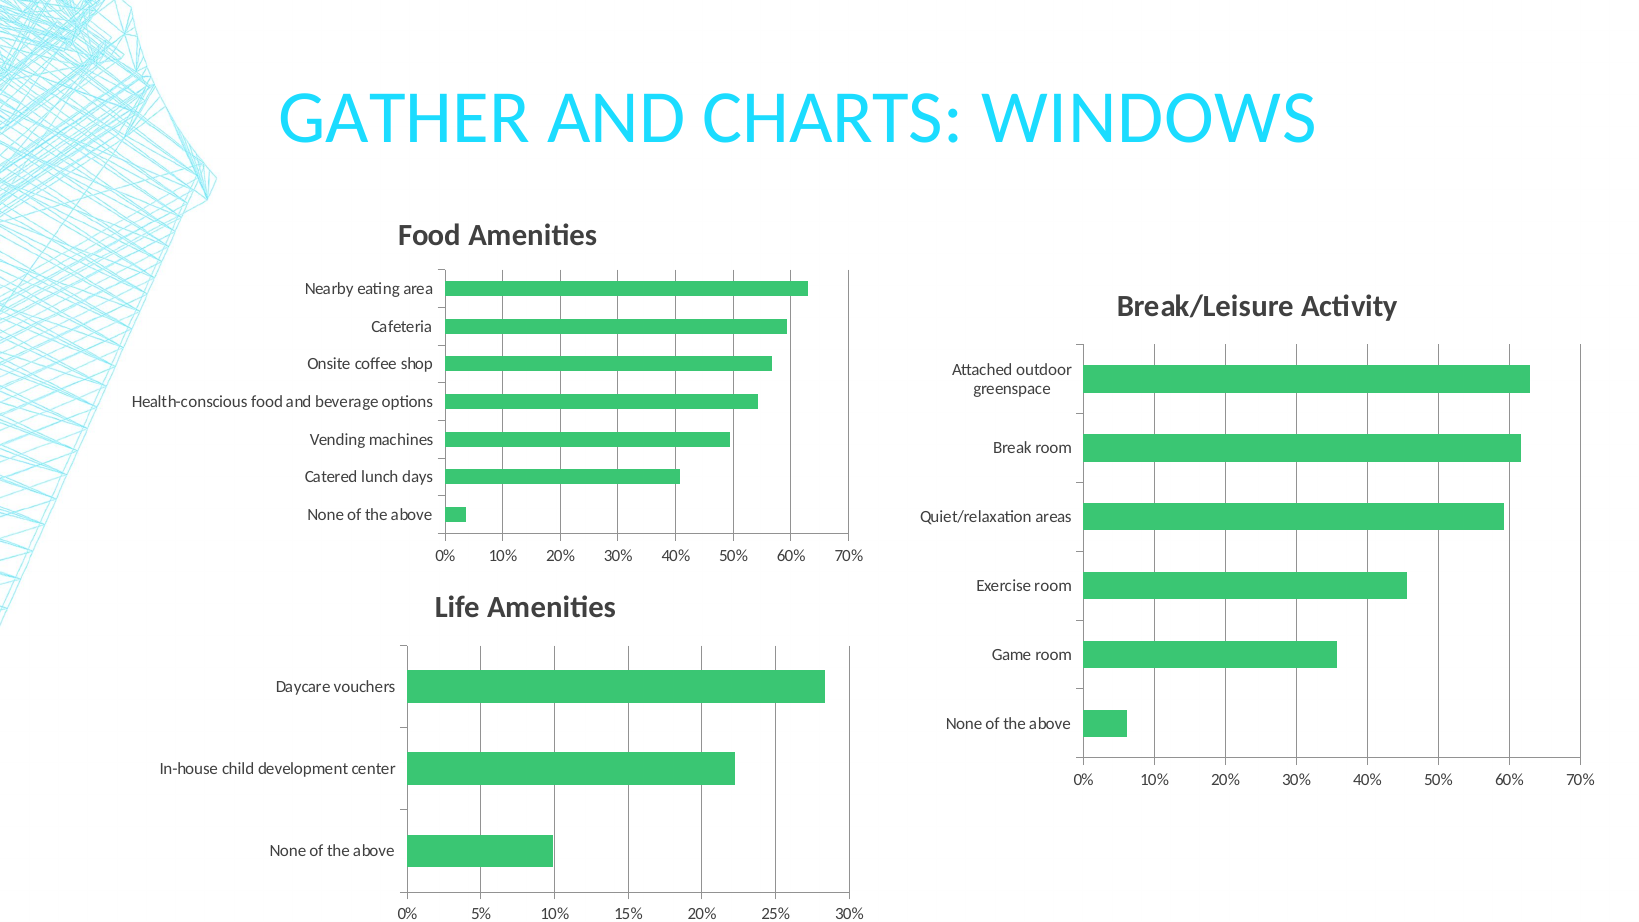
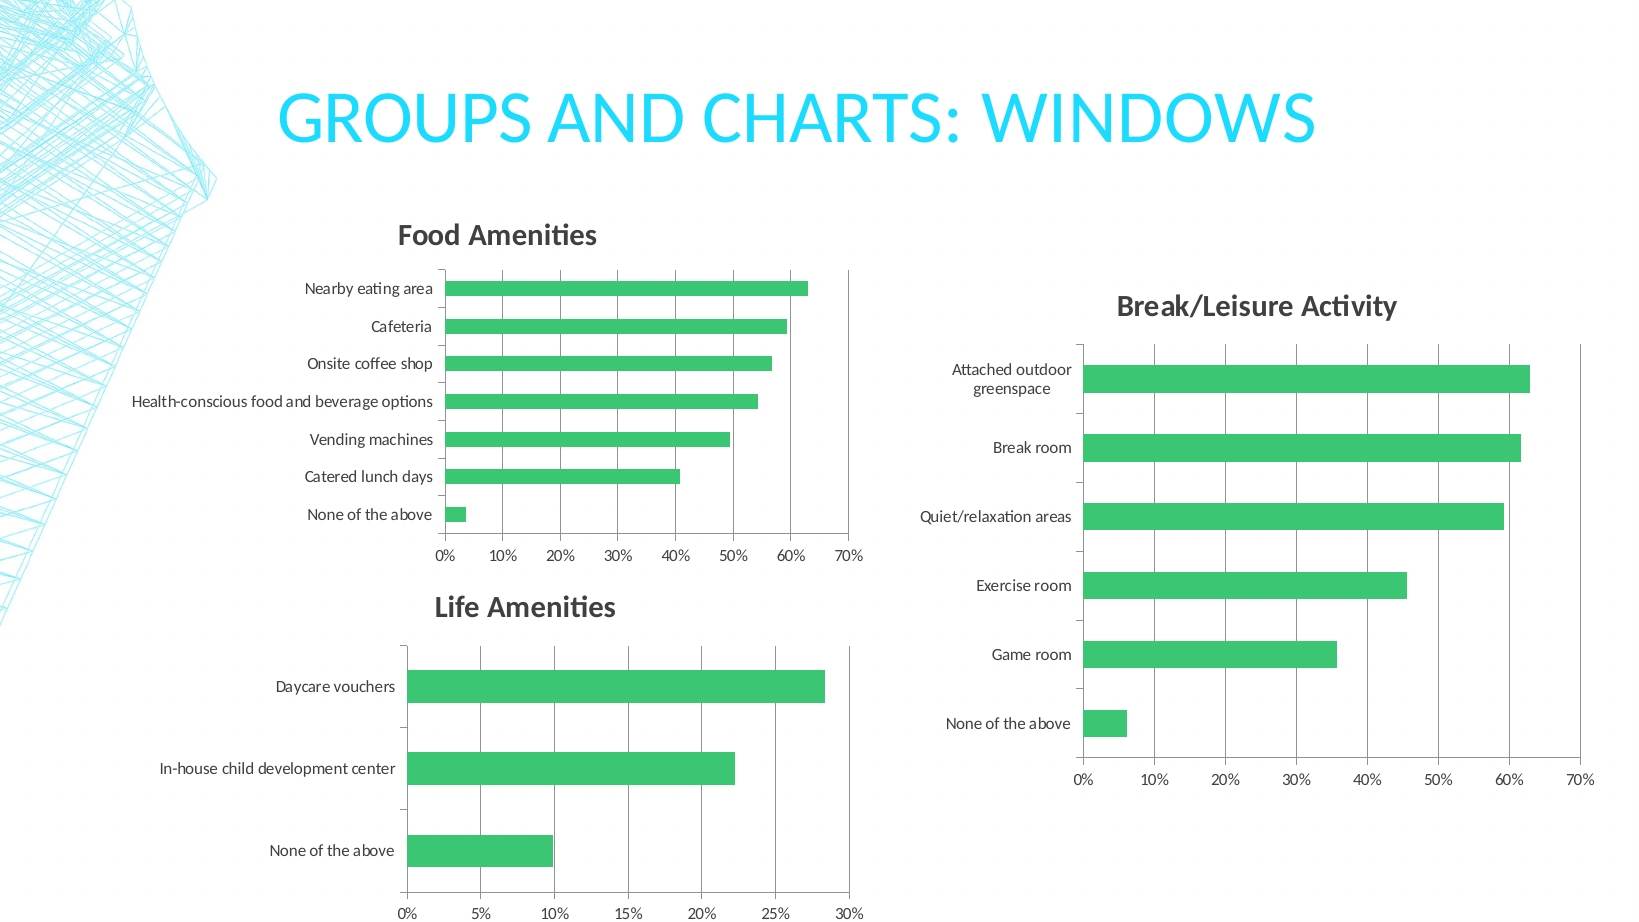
GATHER: GATHER -> GROUPS
